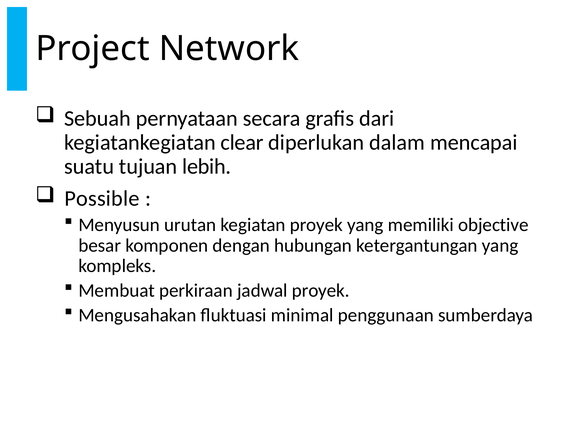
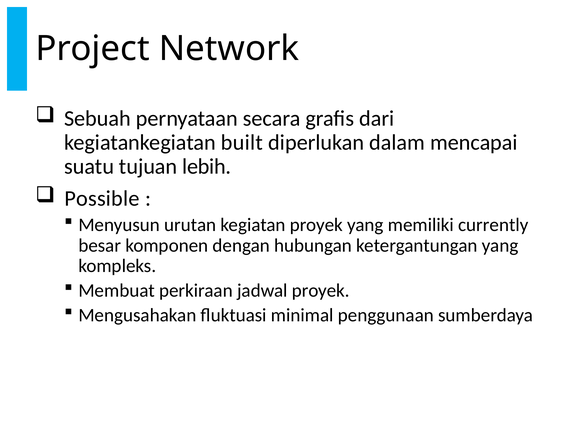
clear: clear -> built
objective: objective -> currently
